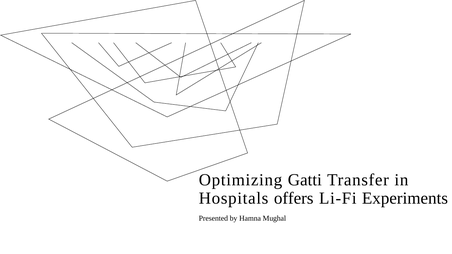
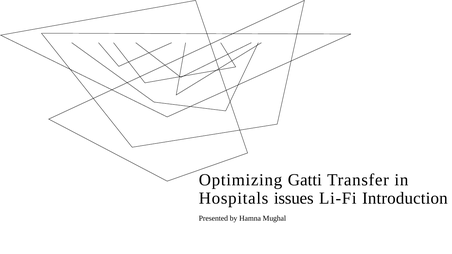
offers: offers -> issues
Experiments: Experiments -> Introduction
